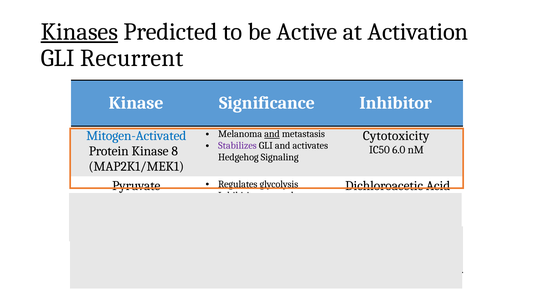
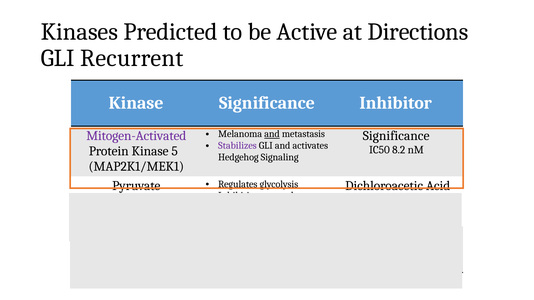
Kinases underline: present -> none
Activation: Activation -> Directions
Mitogen-Activated colour: blue -> purple
Cytotoxicity at (396, 136): Cytotoxicity -> Significance
6.0: 6.0 -> 8.2
8: 8 -> 5
